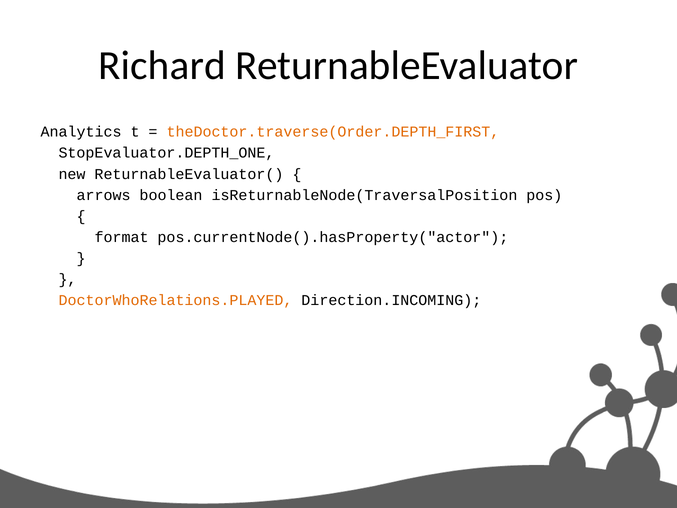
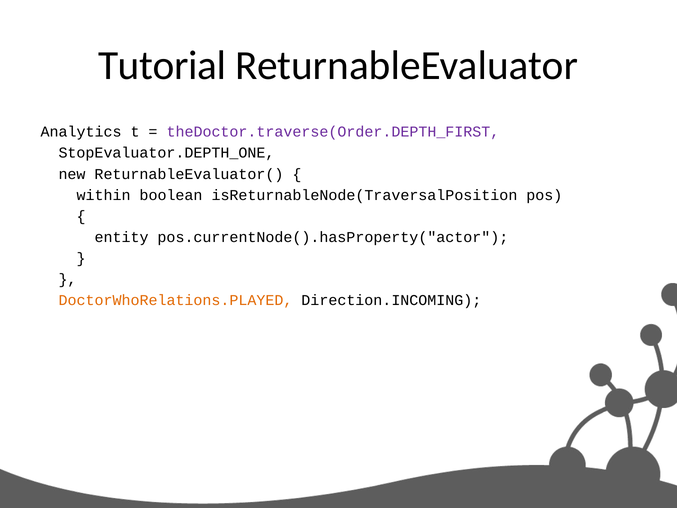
Richard: Richard -> Tutorial
theDoctor.traverse(Order.DEPTH_FIRST colour: orange -> purple
arrows: arrows -> within
format: format -> entity
